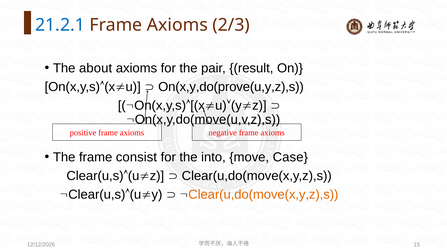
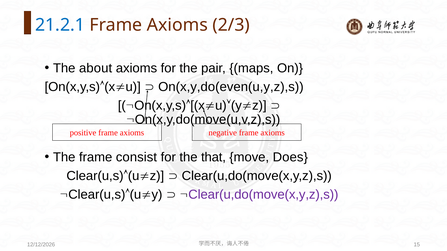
result: result -> maps
On(x,y,do(prove(u,y,z),s: On(x,y,do(prove(u,y,z),s -> On(x,y,do(even(u,y,z),s
into: into -> that
Case: Case -> Does
Clear(u,do(move(x,y,z),s at (263, 195) colour: orange -> purple
